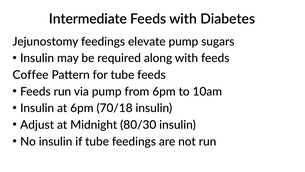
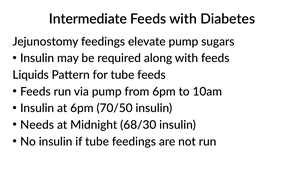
Coffee: Coffee -> Liquids
70/18: 70/18 -> 70/50
Adjust: Adjust -> Needs
80/30: 80/30 -> 68/30
